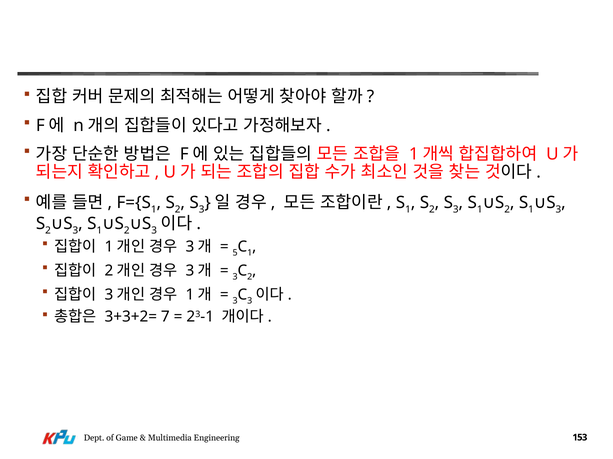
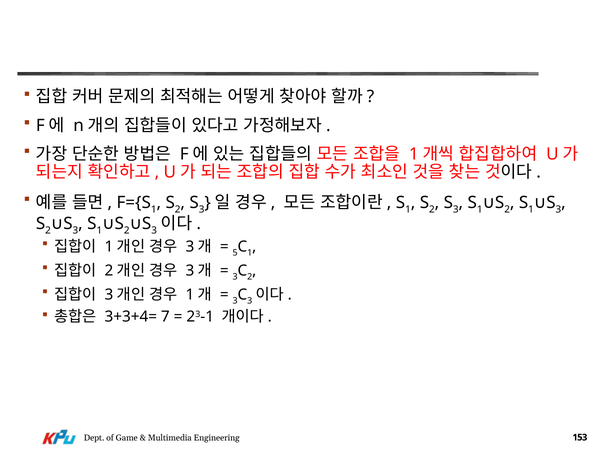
3+3+2=: 3+3+2= -> 3+3+4=
